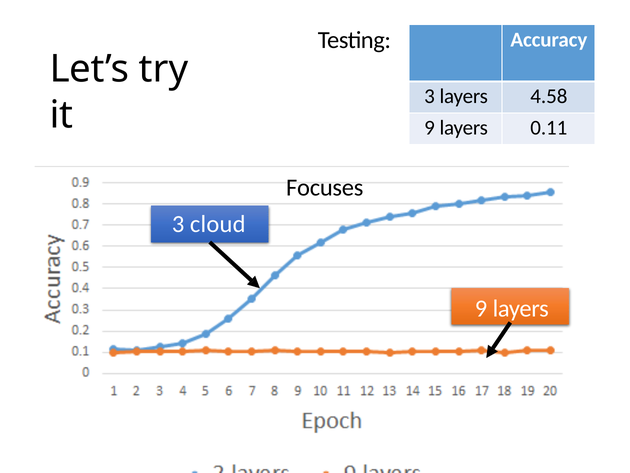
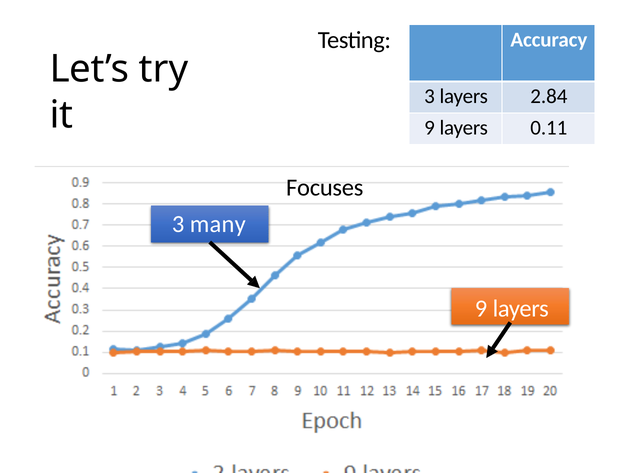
4.58: 4.58 -> 2.84
cloud: cloud -> many
